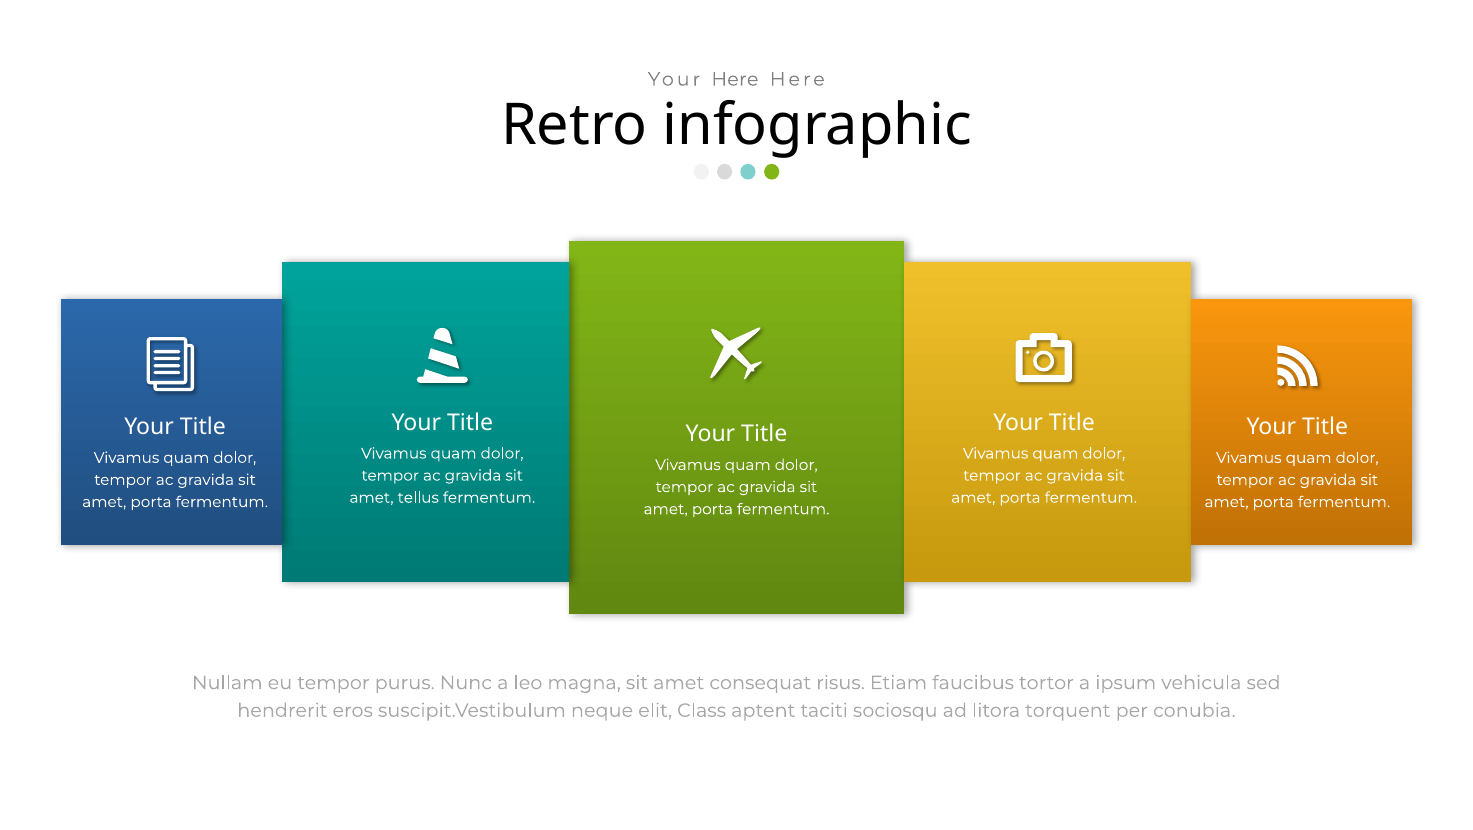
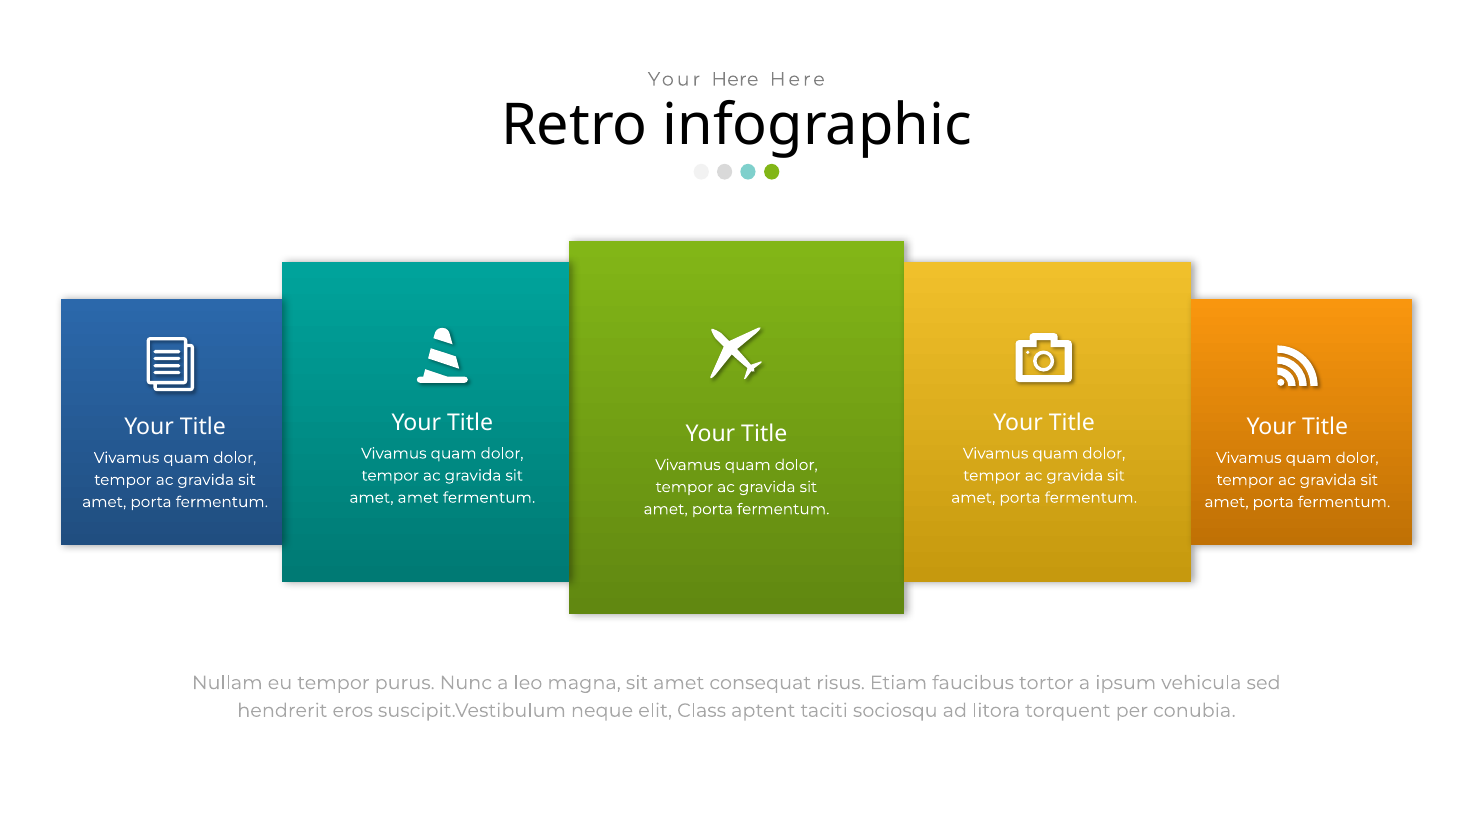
amet tellus: tellus -> amet
